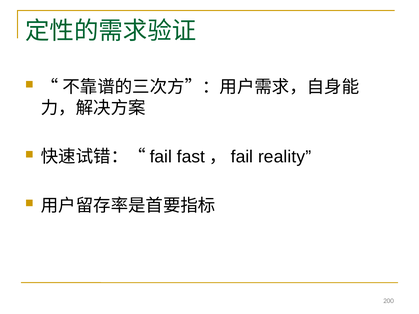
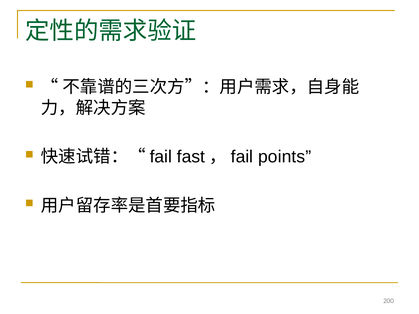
reality: reality -> points
